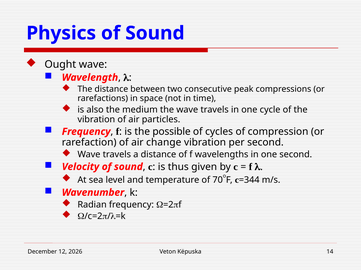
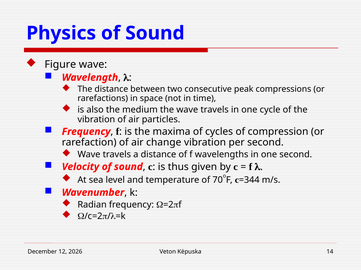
Ought: Ought -> Figure
possible: possible -> maxima
